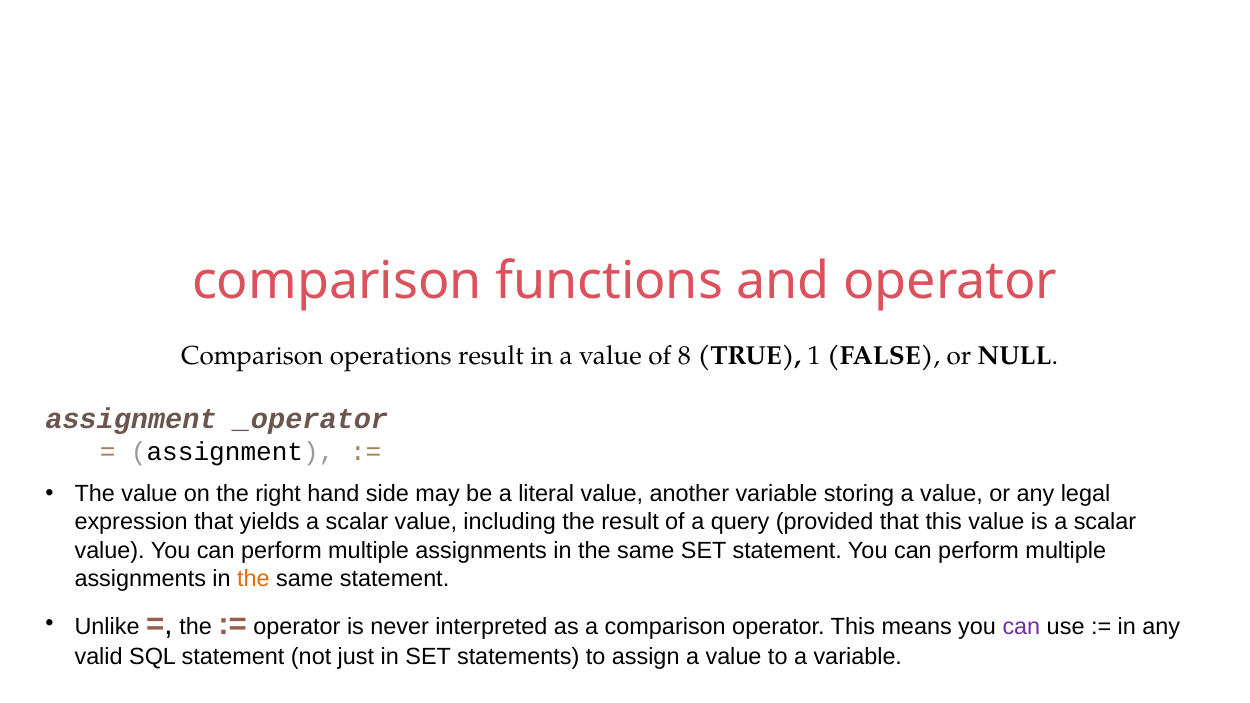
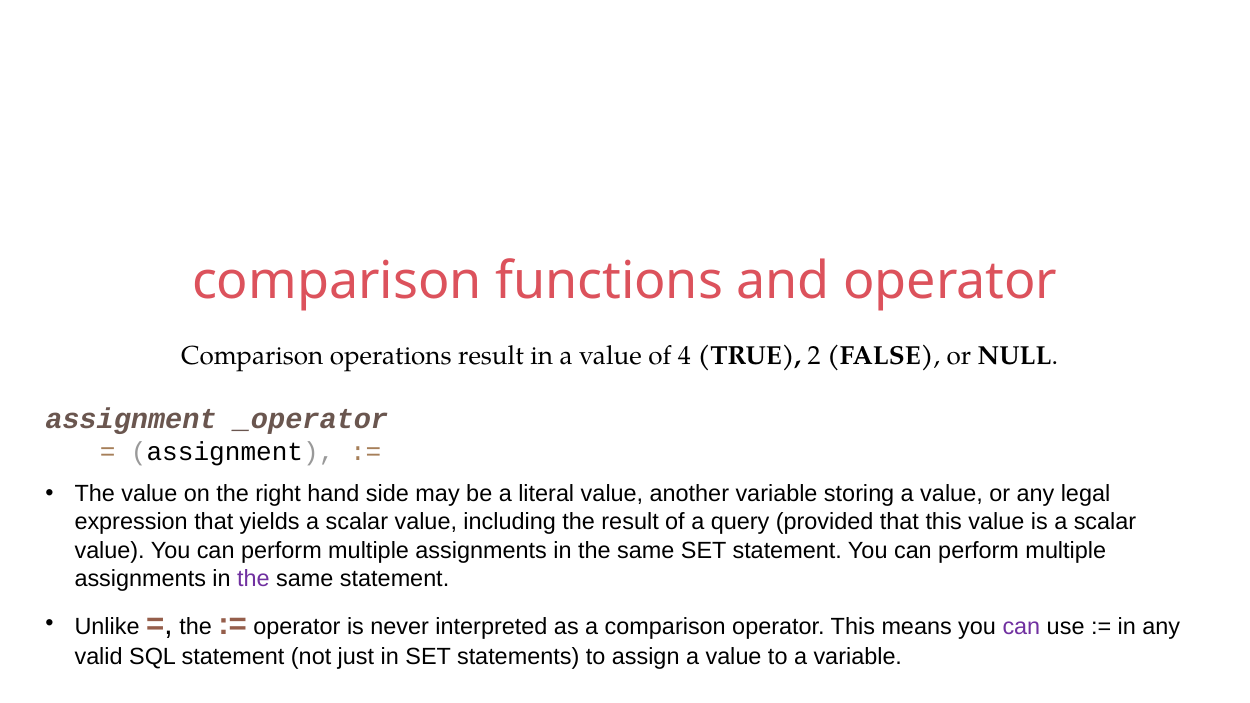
8: 8 -> 4
1: 1 -> 2
the at (253, 579) colour: orange -> purple
